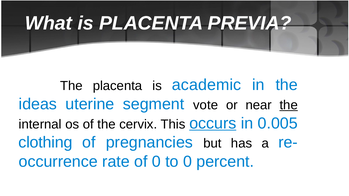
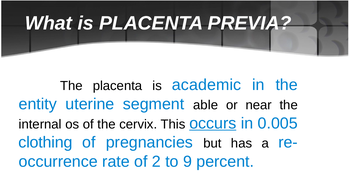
ideas: ideas -> entity
vote: vote -> able
the at (289, 105) underline: present -> none
of 0: 0 -> 2
to 0: 0 -> 9
